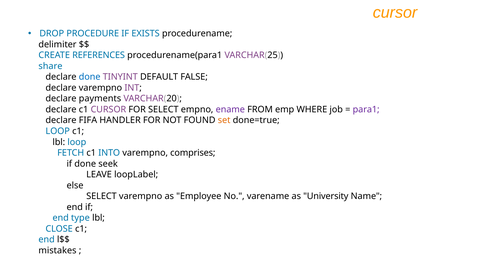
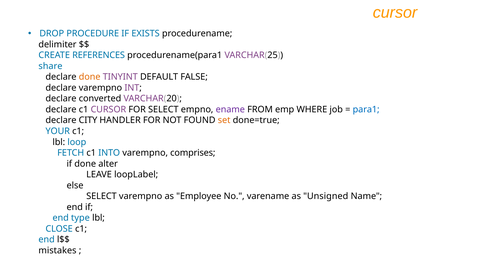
done at (90, 77) colour: blue -> orange
payments: payments -> converted
para1 colour: purple -> blue
FIFA: FIFA -> CITY
LOOP at (58, 131): LOOP -> YOUR
seek: seek -> alter
University: University -> Unsigned
